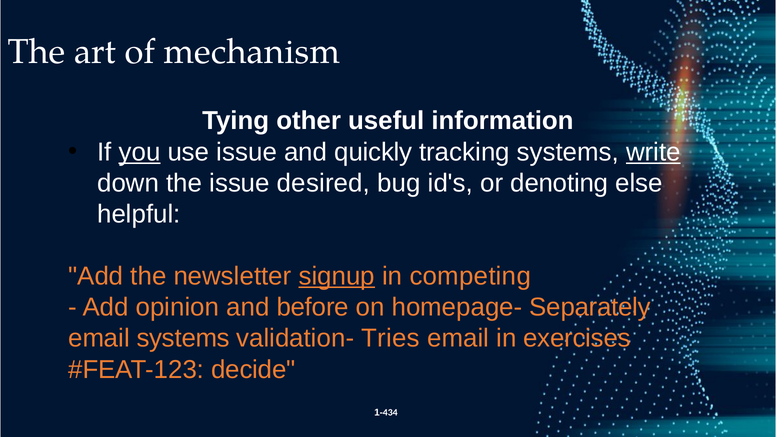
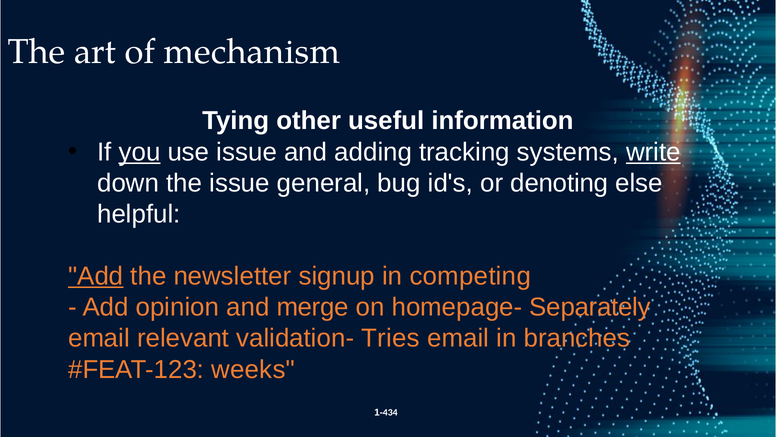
quickly: quickly -> adding
desired: desired -> general
Add at (96, 276) underline: none -> present
signup underline: present -> none
before: before -> merge
email systems: systems -> relevant
exercises: exercises -> branches
decide: decide -> weeks
